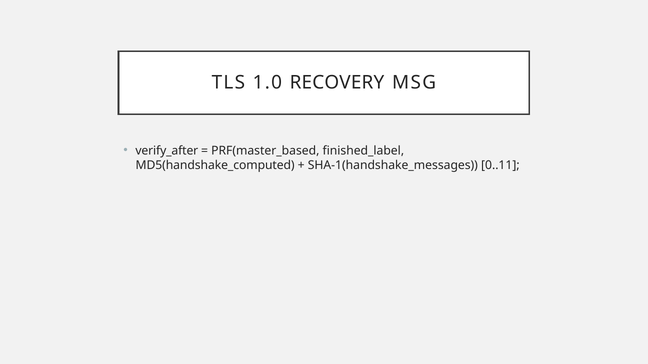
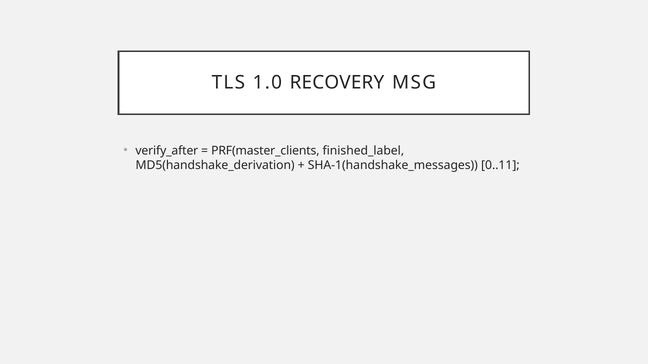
PRF(master_based: PRF(master_based -> PRF(master_clients
MD5(handshake_computed: MD5(handshake_computed -> MD5(handshake_derivation
